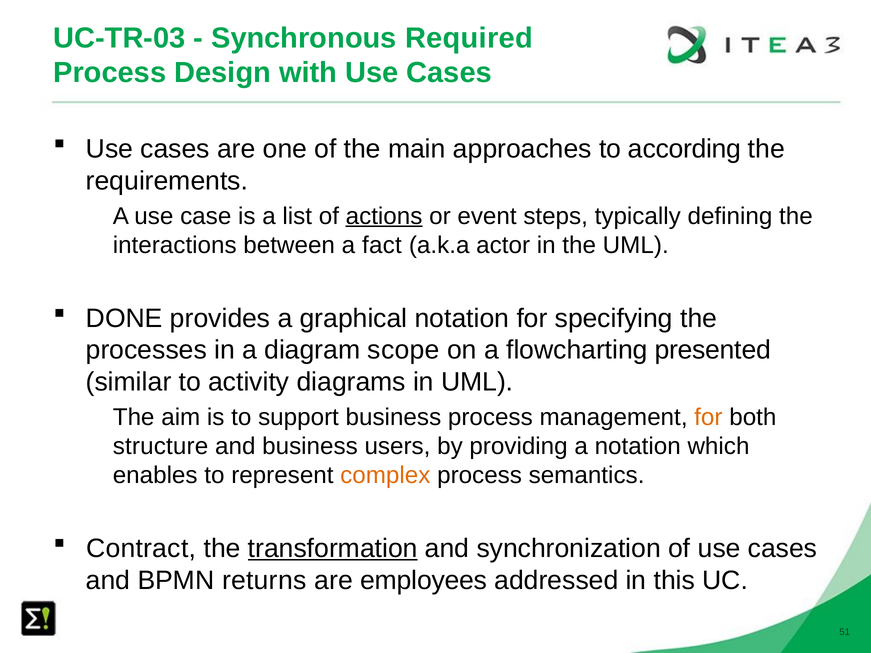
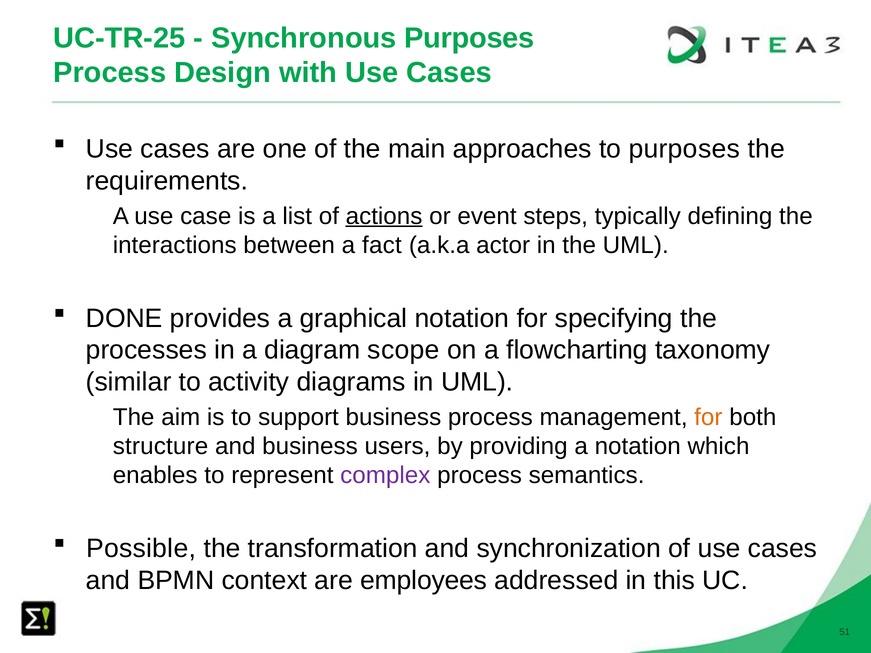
UC-TR-03: UC-TR-03 -> UC-TR-25
Synchronous Required: Required -> Purposes
to according: according -> purposes
presented: presented -> taxonomy
complex colour: orange -> purple
Contract: Contract -> Possible
transformation underline: present -> none
returns: returns -> context
